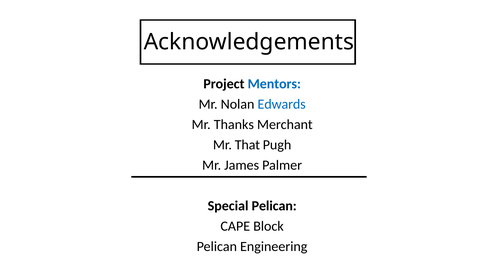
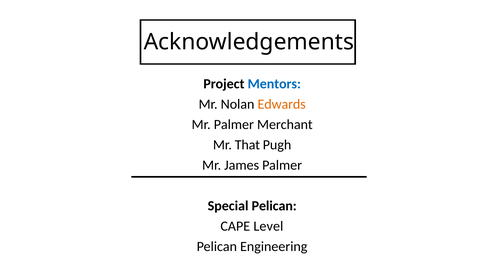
Edwards colour: blue -> orange
Mr Thanks: Thanks -> Palmer
Block: Block -> Level
